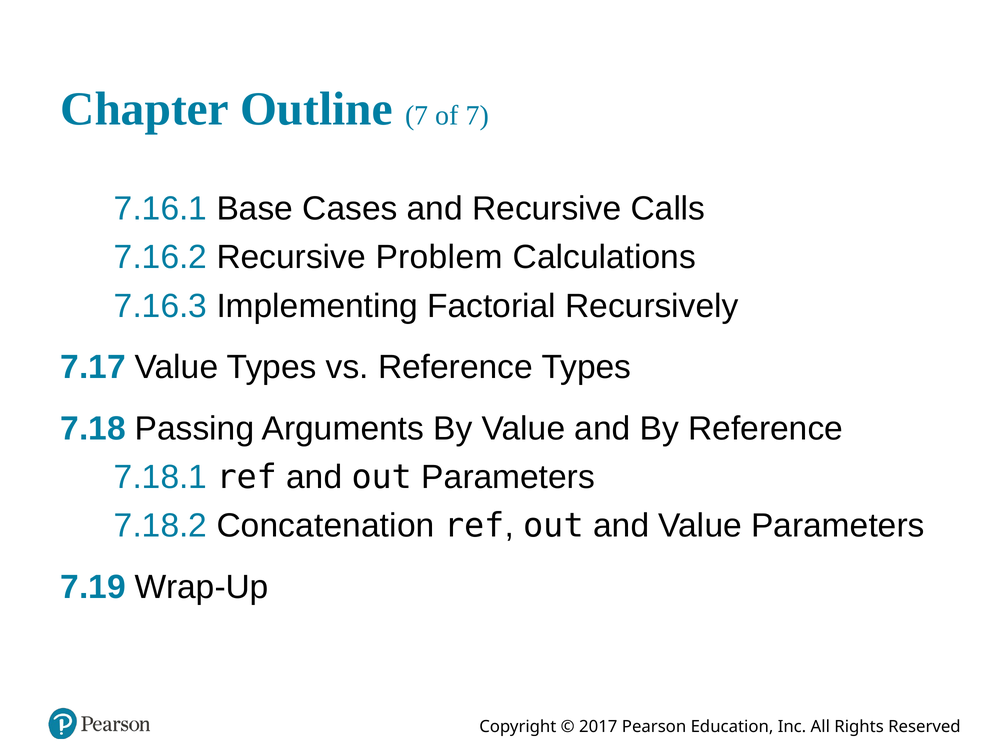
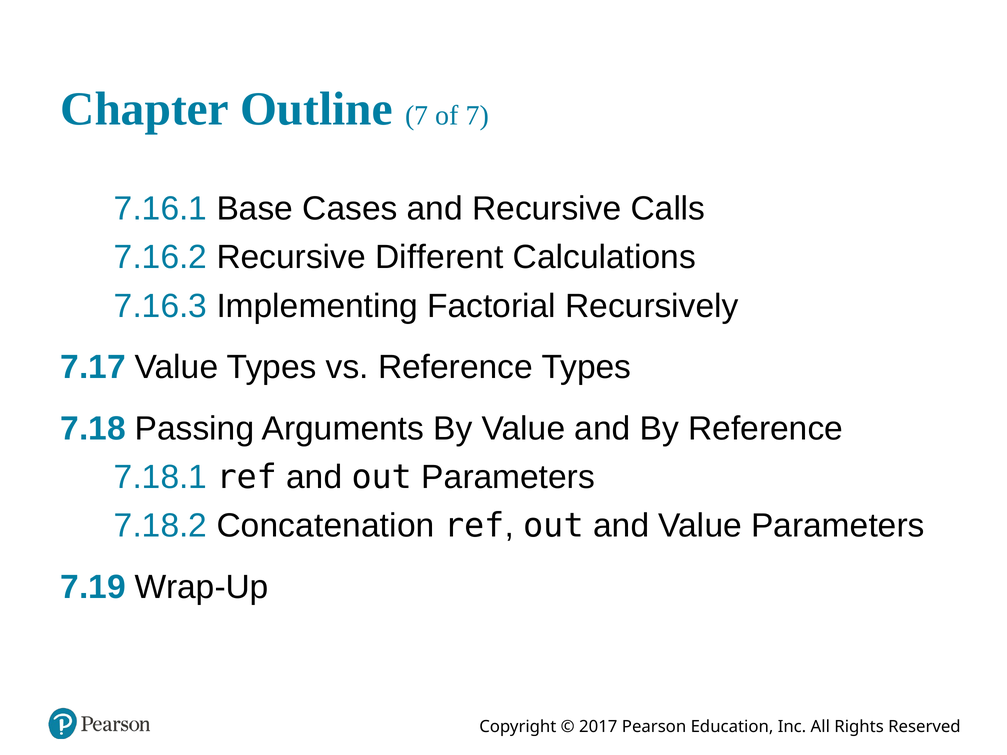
Problem: Problem -> Different
